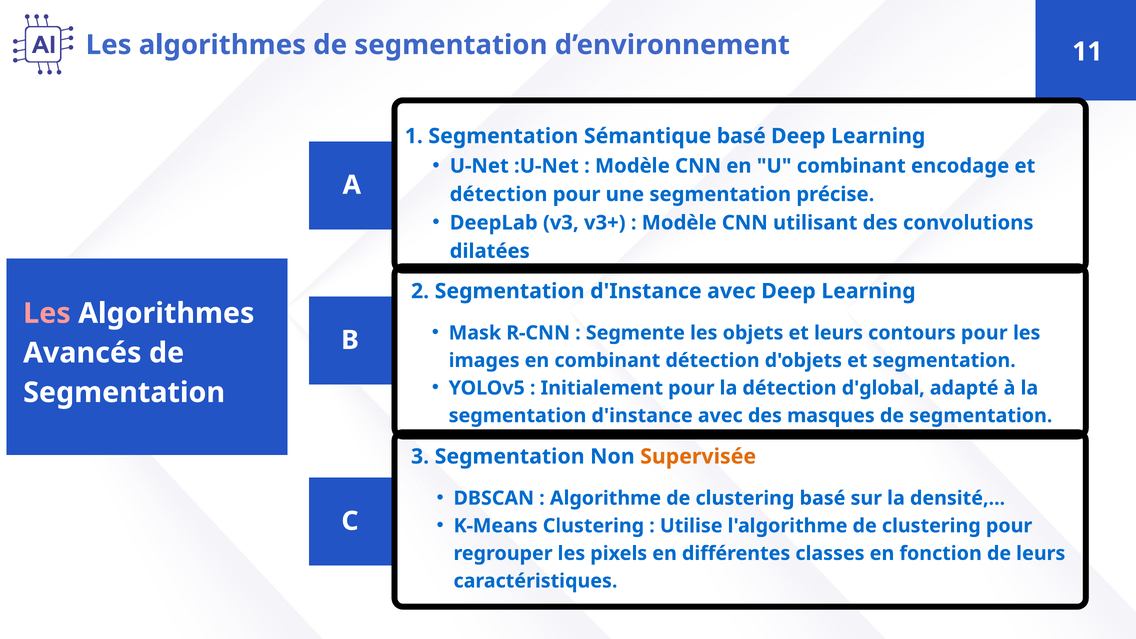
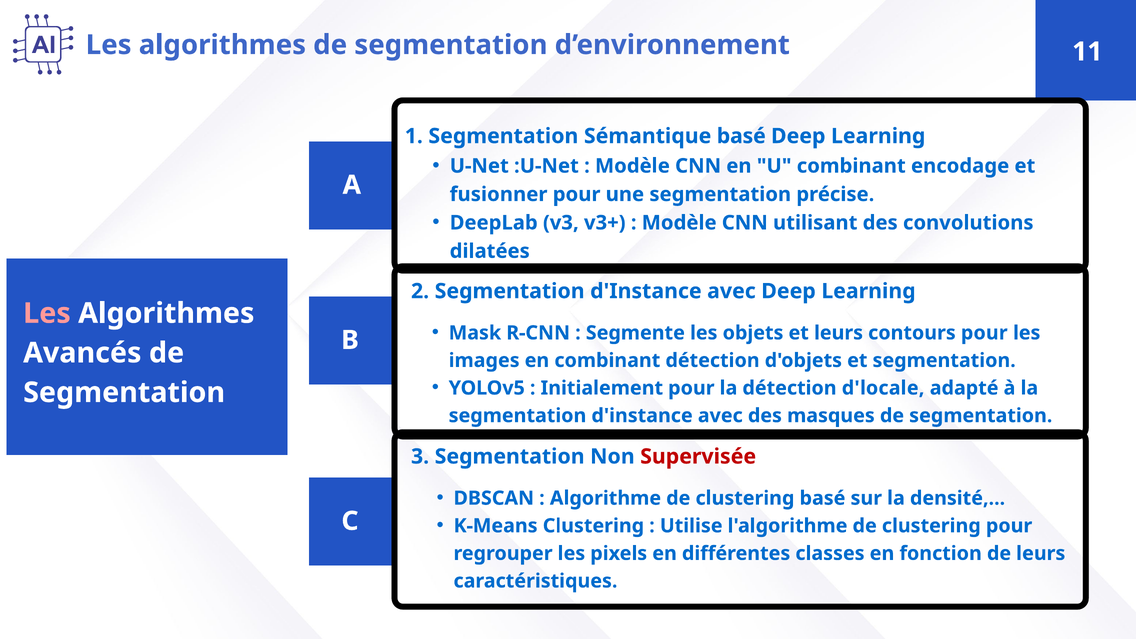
détection at (499, 194): détection -> fusionner
d'global: d'global -> d'locale
Supervisée colour: orange -> red
